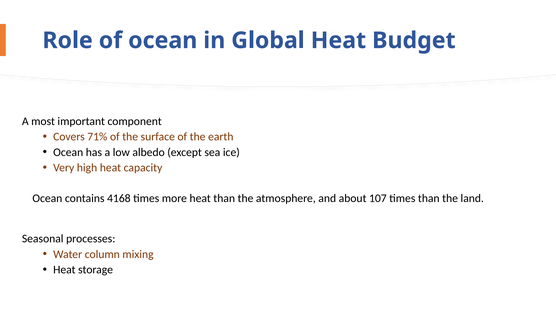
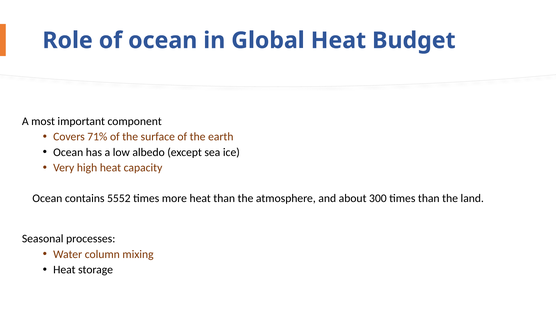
4168: 4168 -> 5552
107: 107 -> 300
